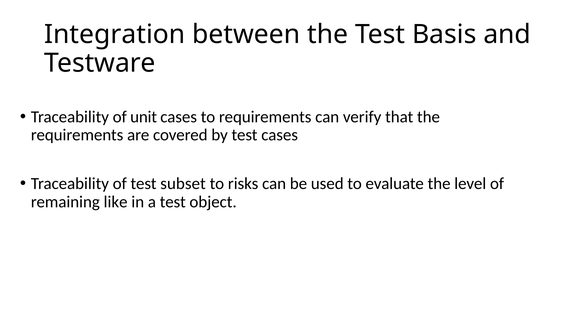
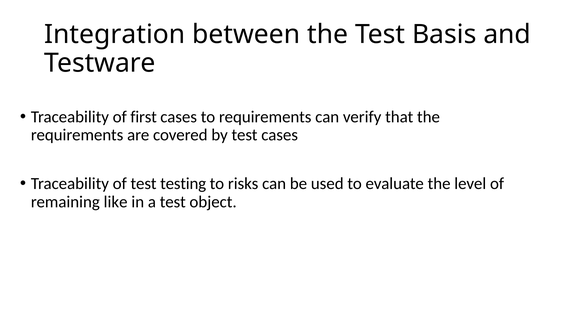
unit: unit -> first
subset: subset -> testing
